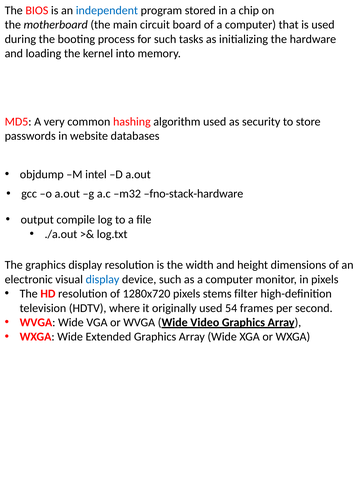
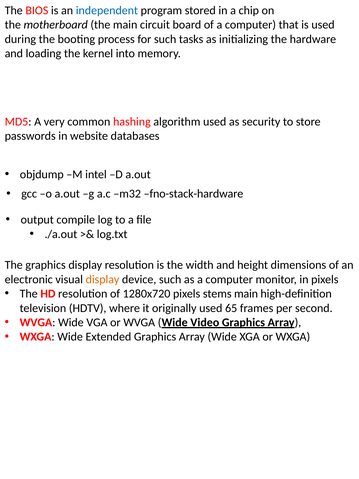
display at (102, 279) colour: blue -> orange
stems filter: filter -> main
54: 54 -> 65
